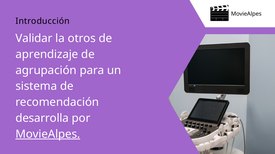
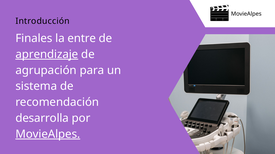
Validar: Validar -> Finales
otros: otros -> entre
aprendizaje underline: none -> present
